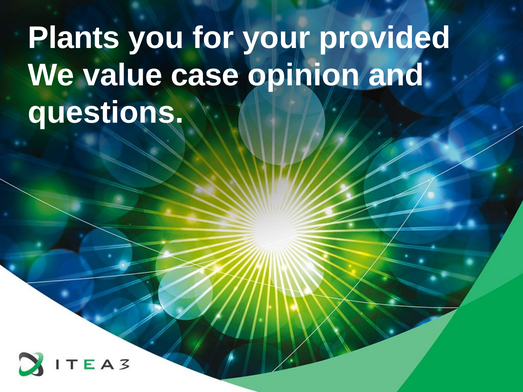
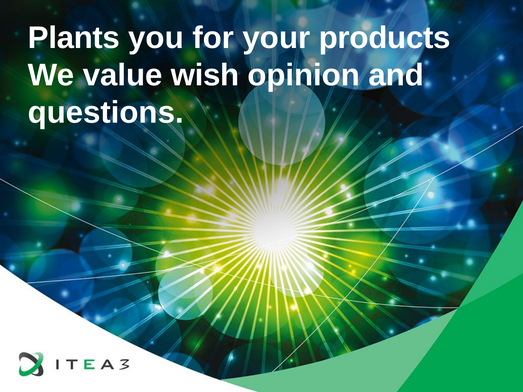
provided: provided -> products
case: case -> wish
